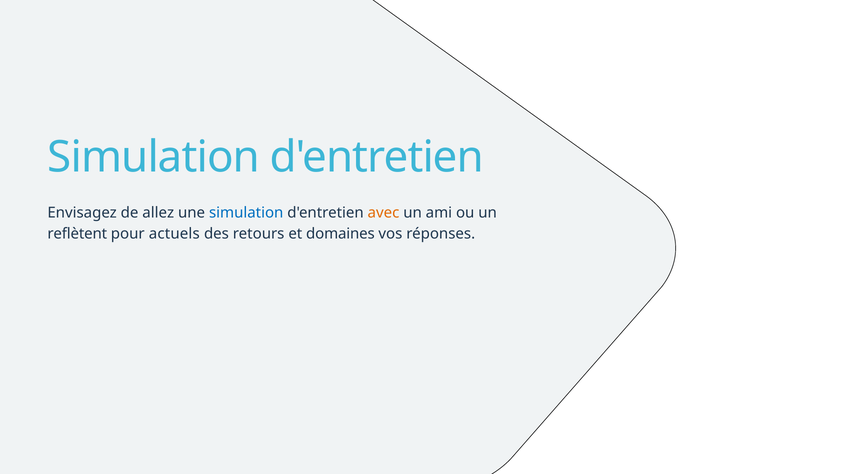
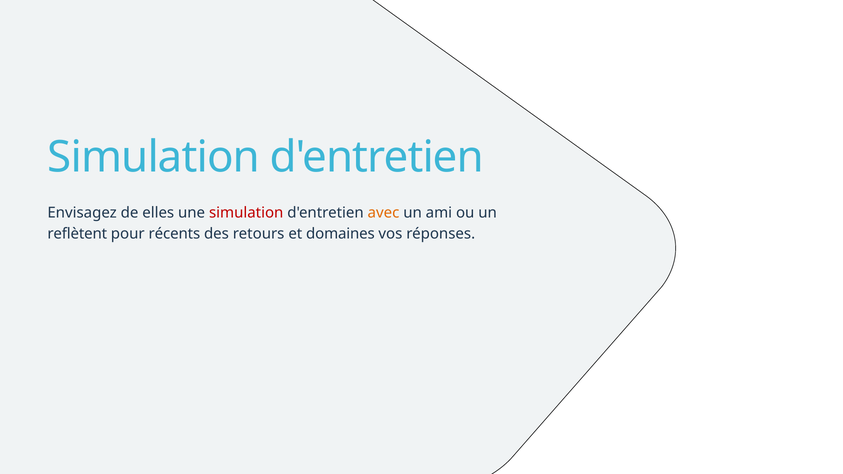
allez: allez -> elles
simulation at (246, 213) colour: blue -> red
actuels: actuels -> récents
